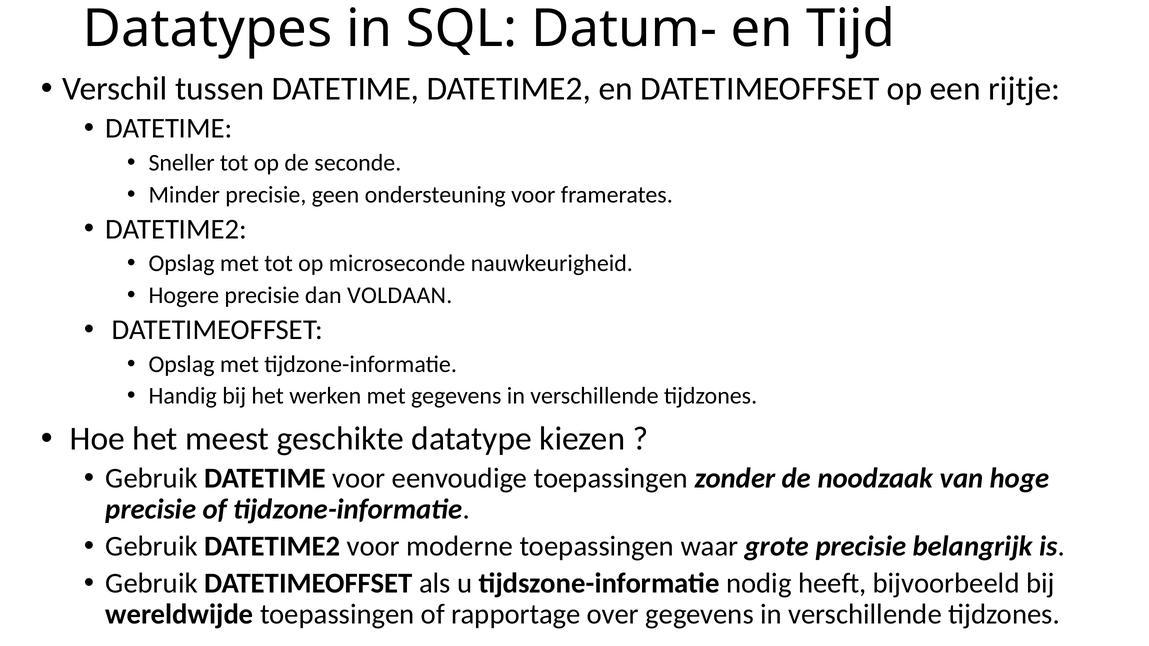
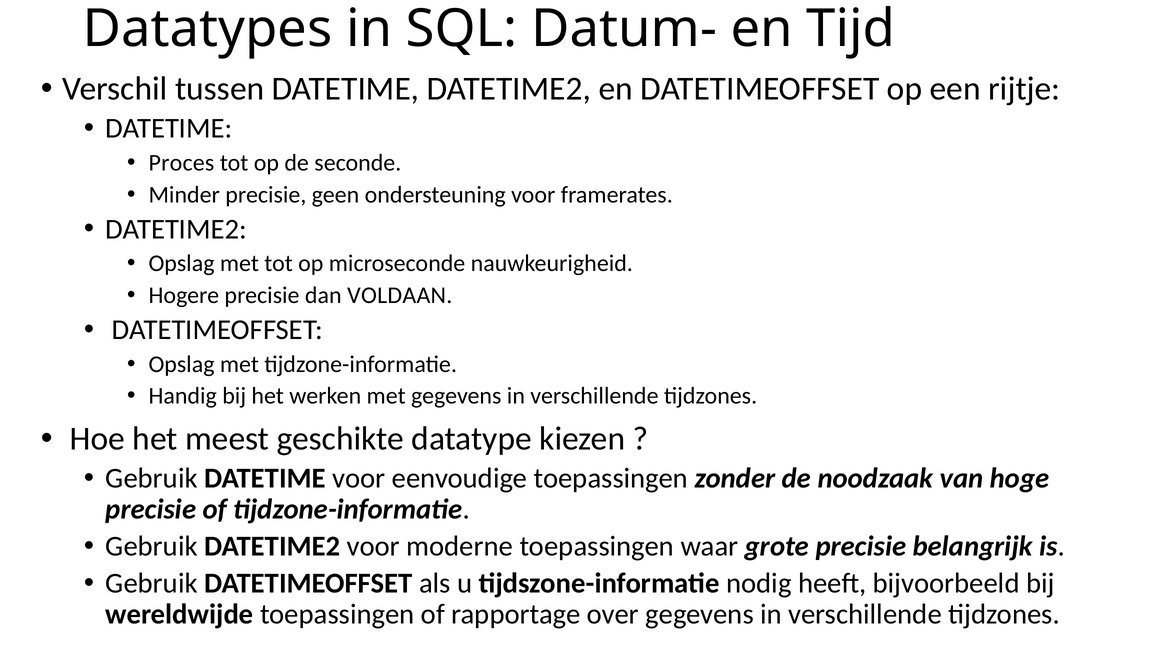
Sneller: Sneller -> Proces
